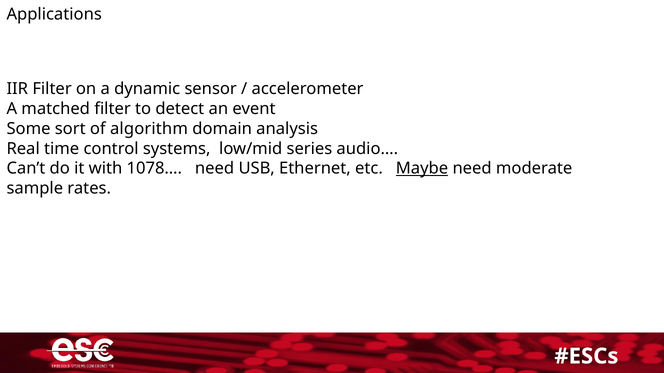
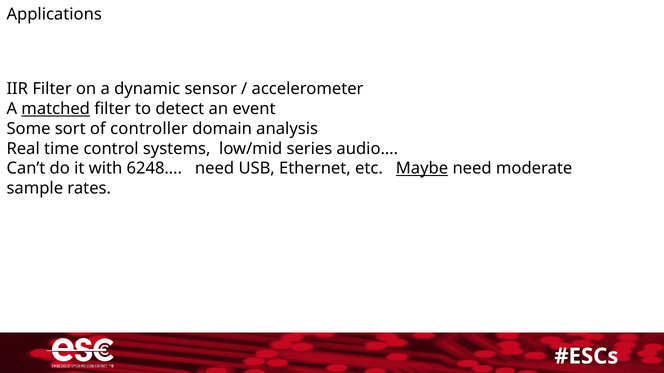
matched underline: none -> present
algorithm: algorithm -> controller
1078…: 1078… -> 6248…
